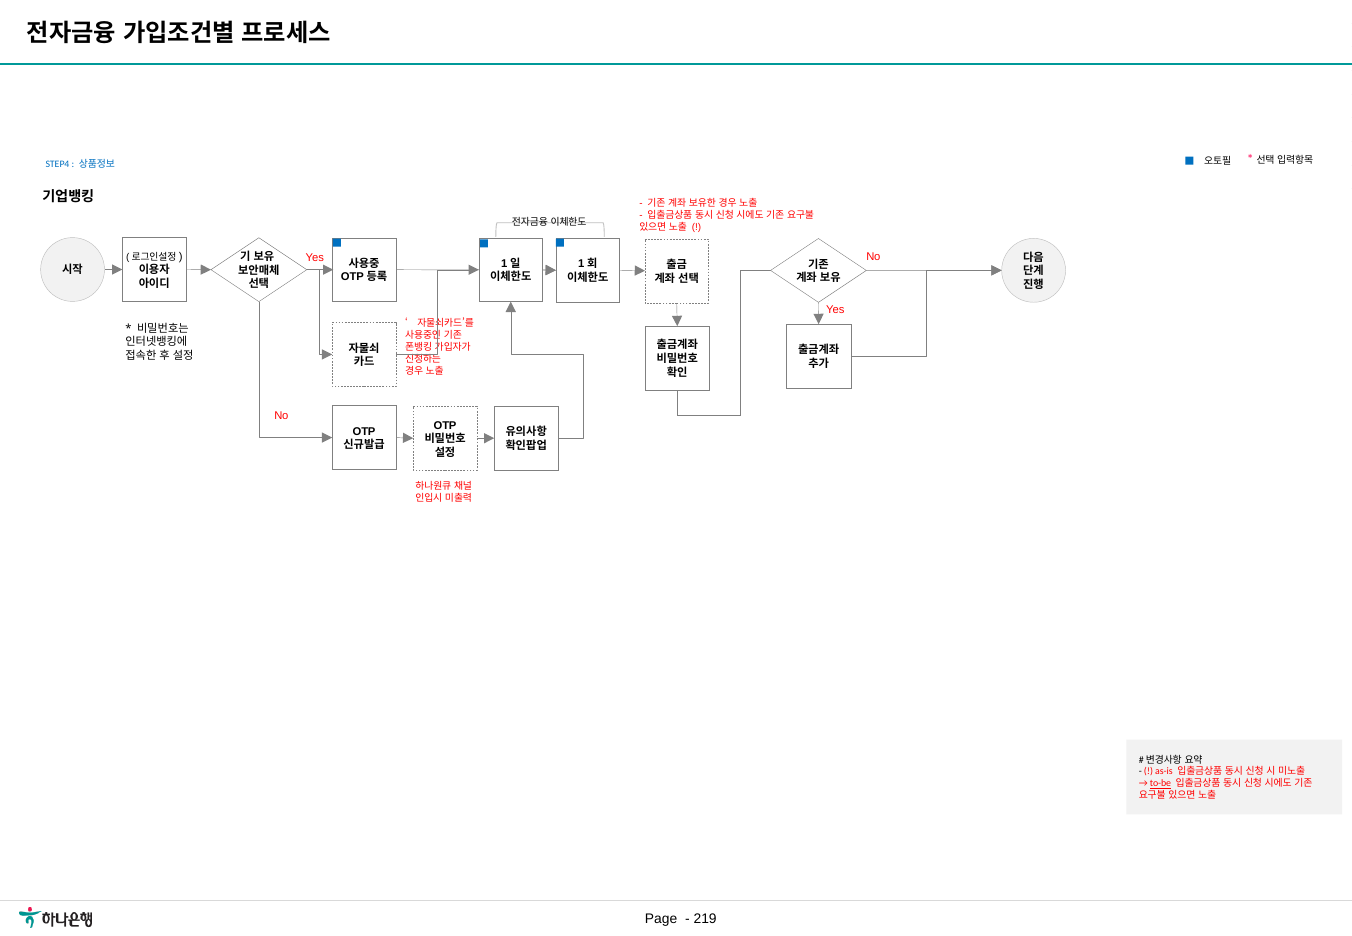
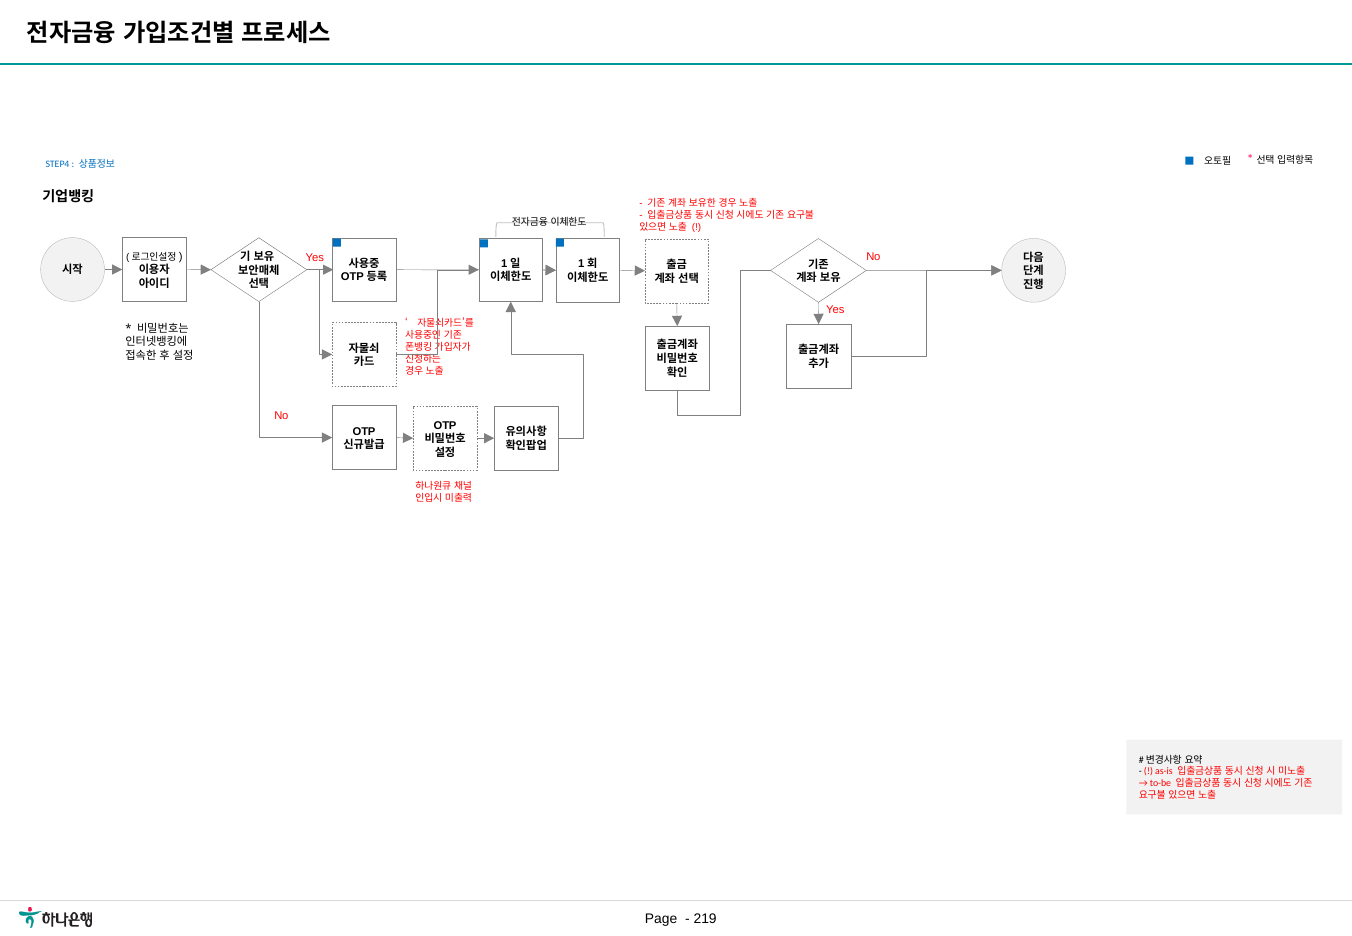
to-be underline: present -> none
